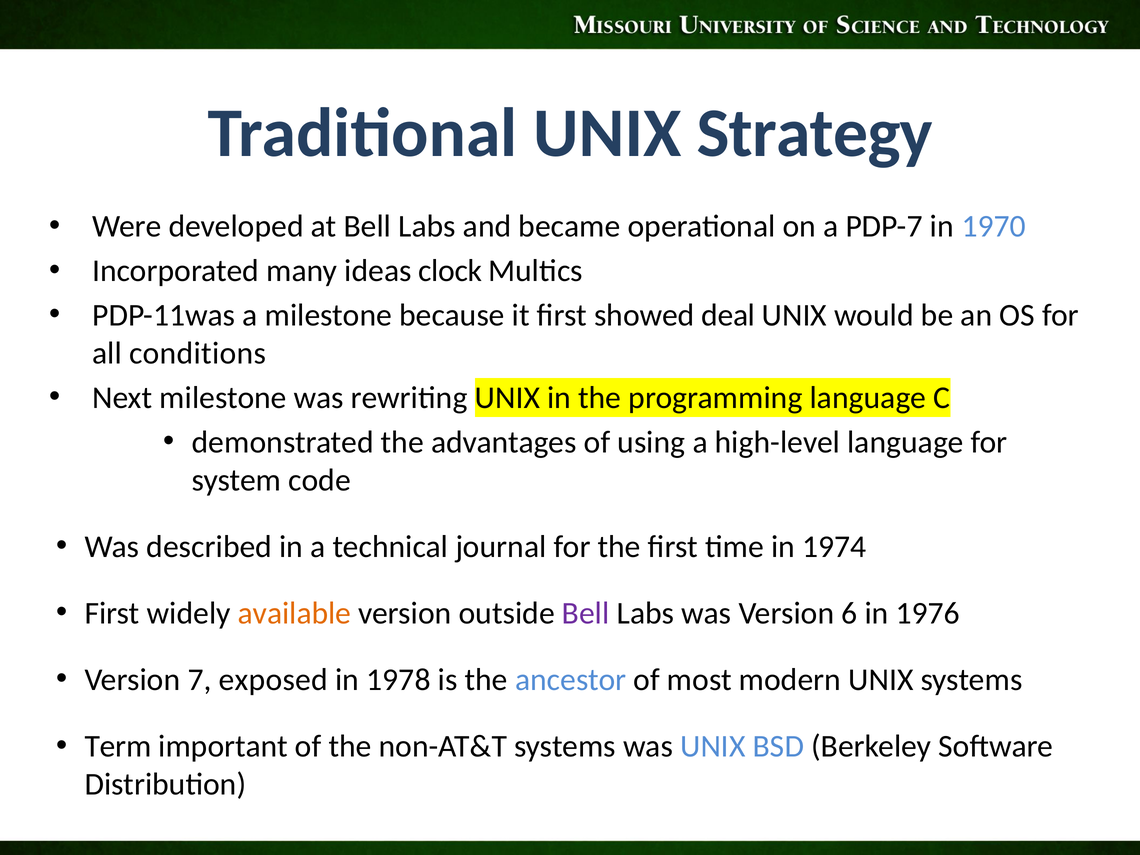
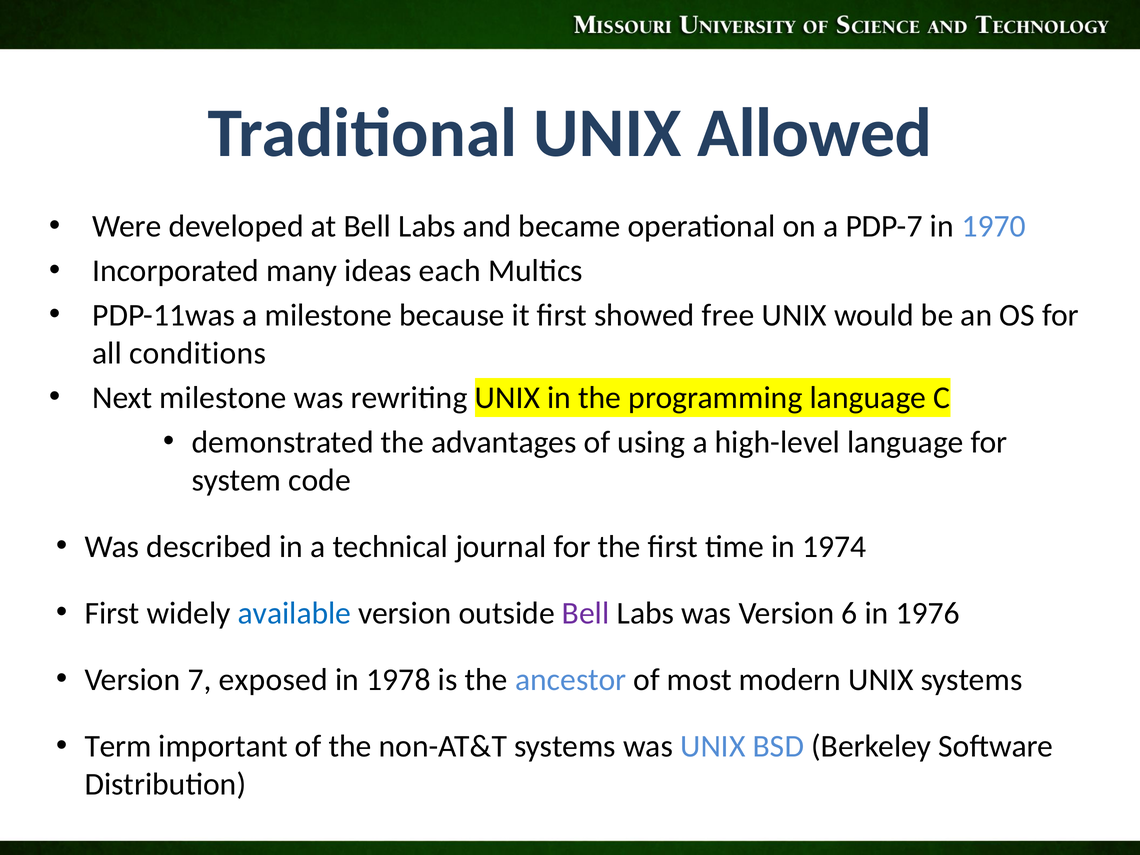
Strategy: Strategy -> Allowed
clock: clock -> each
deal: deal -> free
available colour: orange -> blue
